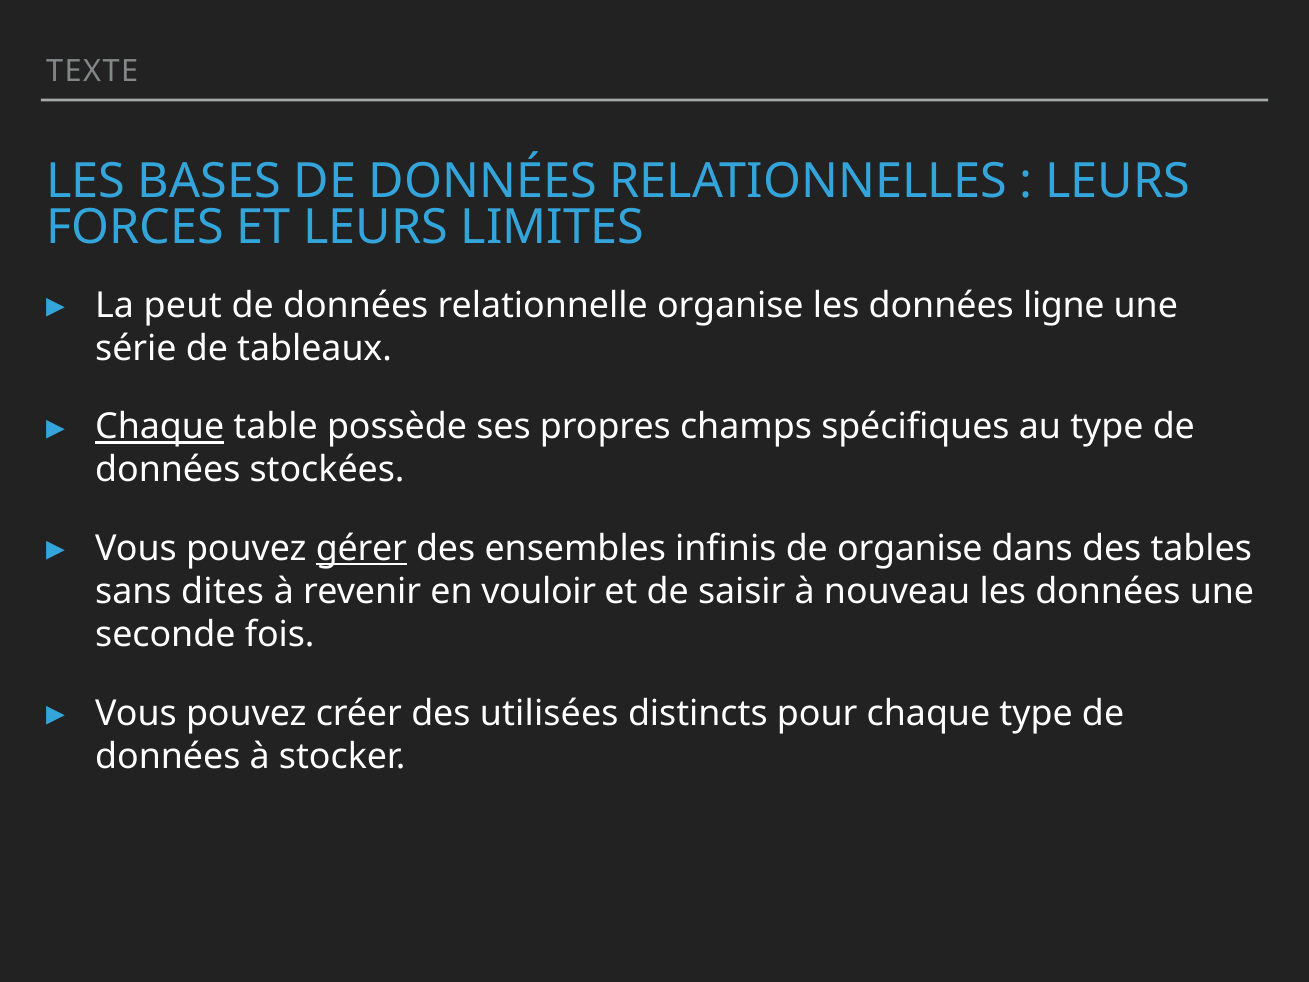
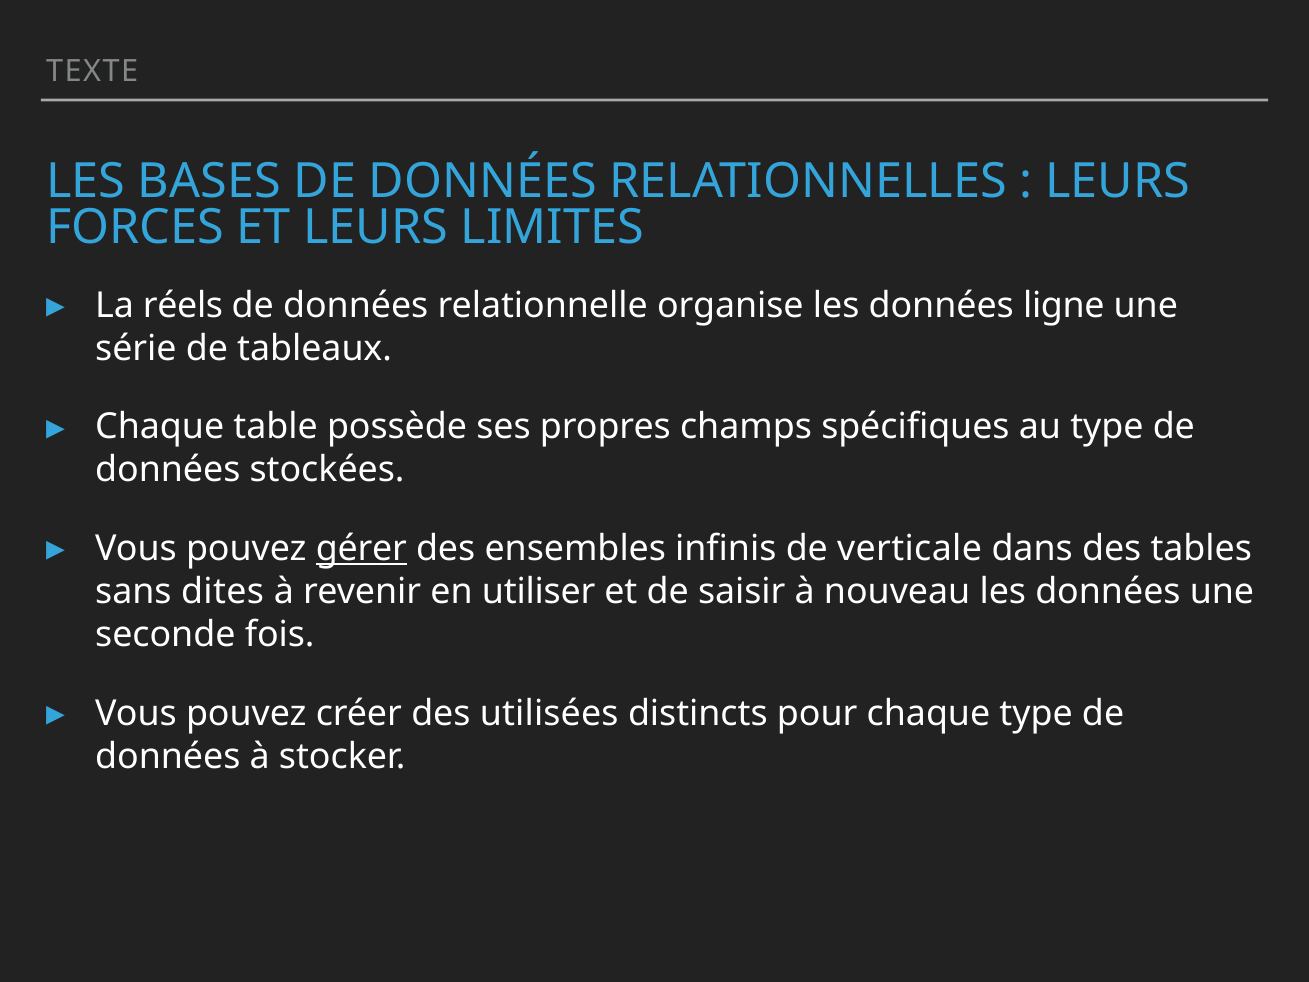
peut: peut -> réels
Chaque at (160, 427) underline: present -> none
de organise: organise -> verticale
vouloir: vouloir -> utiliser
